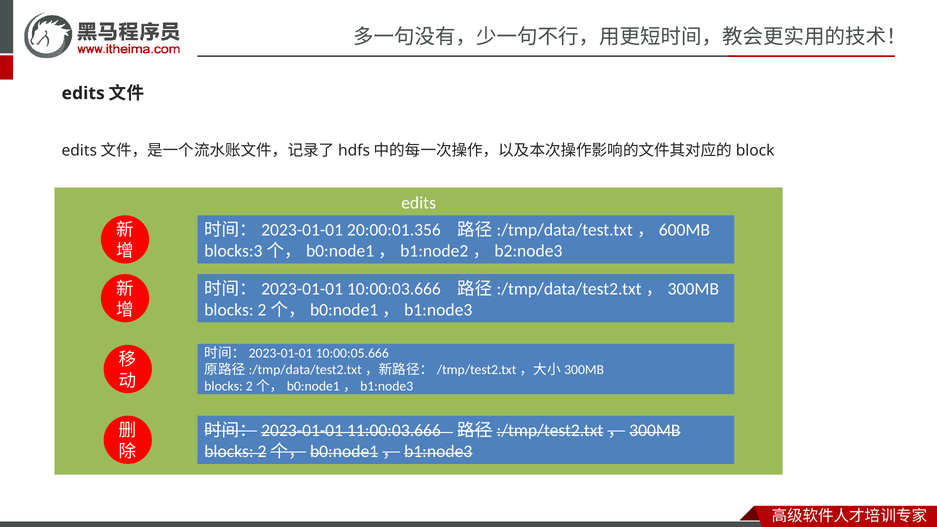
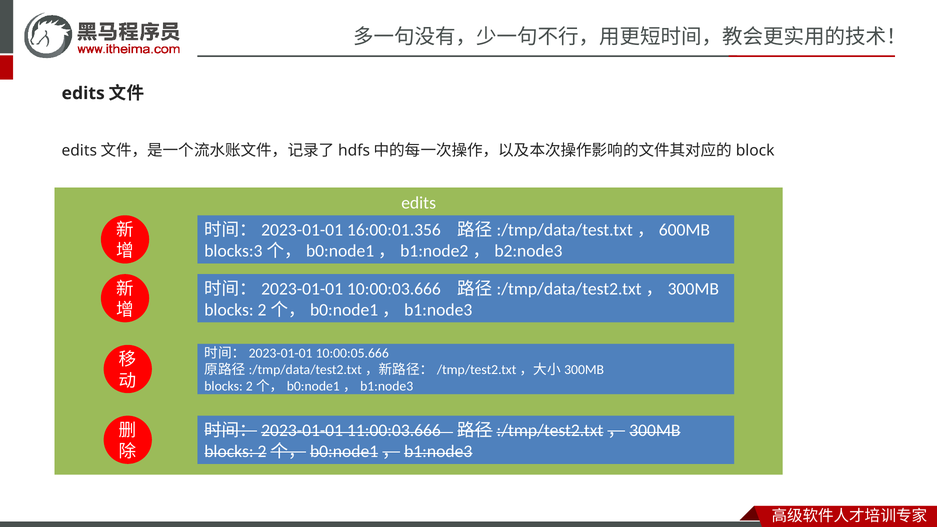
20:00:01.356: 20:00:01.356 -> 16:00:01.356
